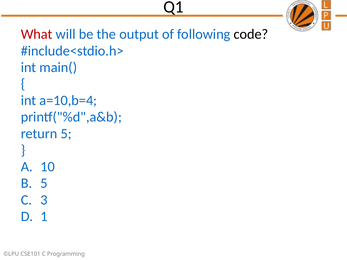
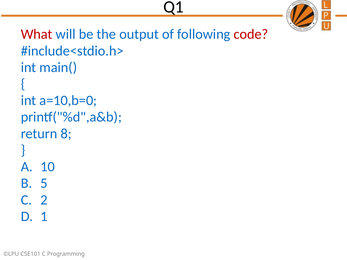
code colour: black -> red
a=10,b=4: a=10,b=4 -> a=10,b=0
return 5: 5 -> 8
3: 3 -> 2
